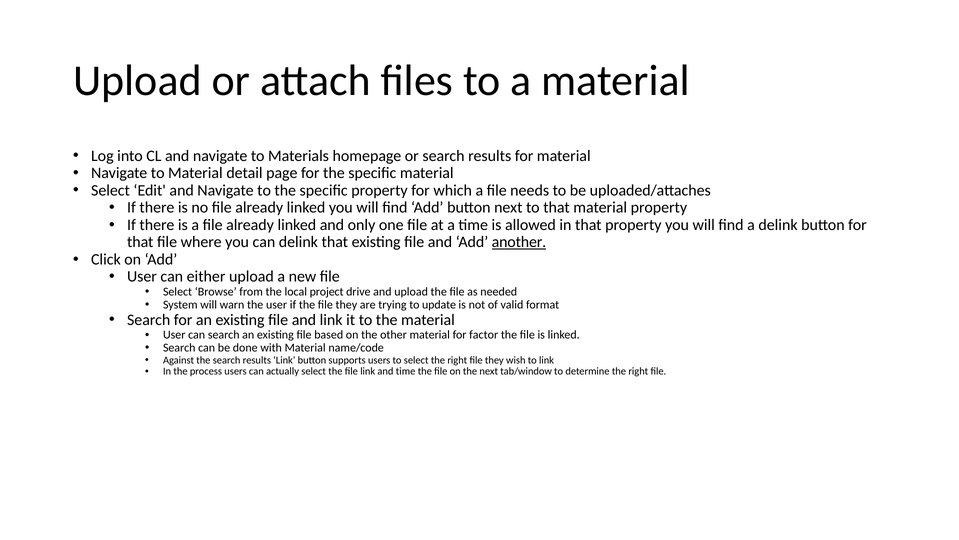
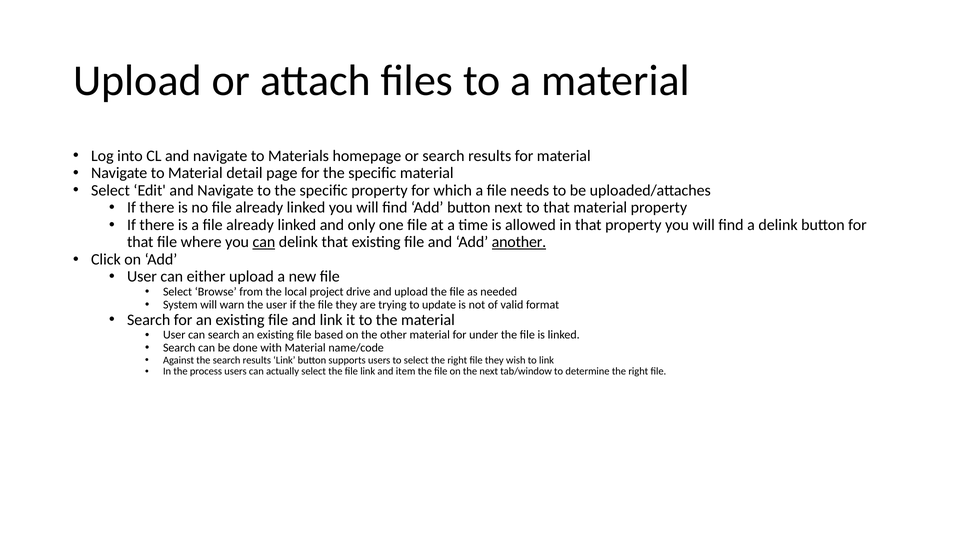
can at (264, 242) underline: none -> present
factor: factor -> under
and time: time -> item
